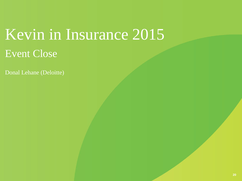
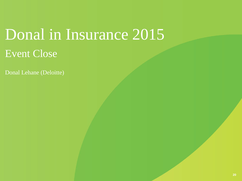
Kevin at (25, 34): Kevin -> Donal
